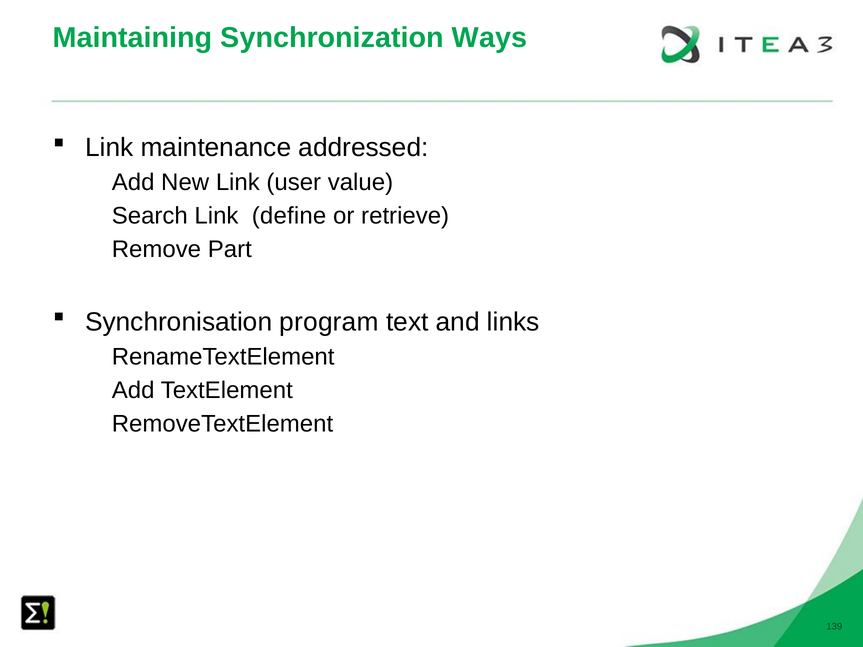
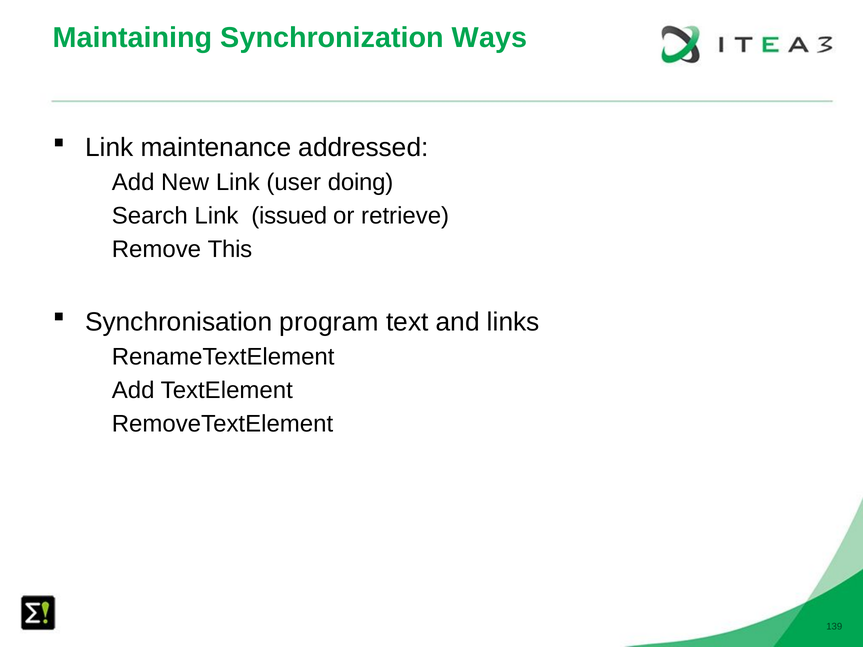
value: value -> doing
define: define -> issued
Part: Part -> This
